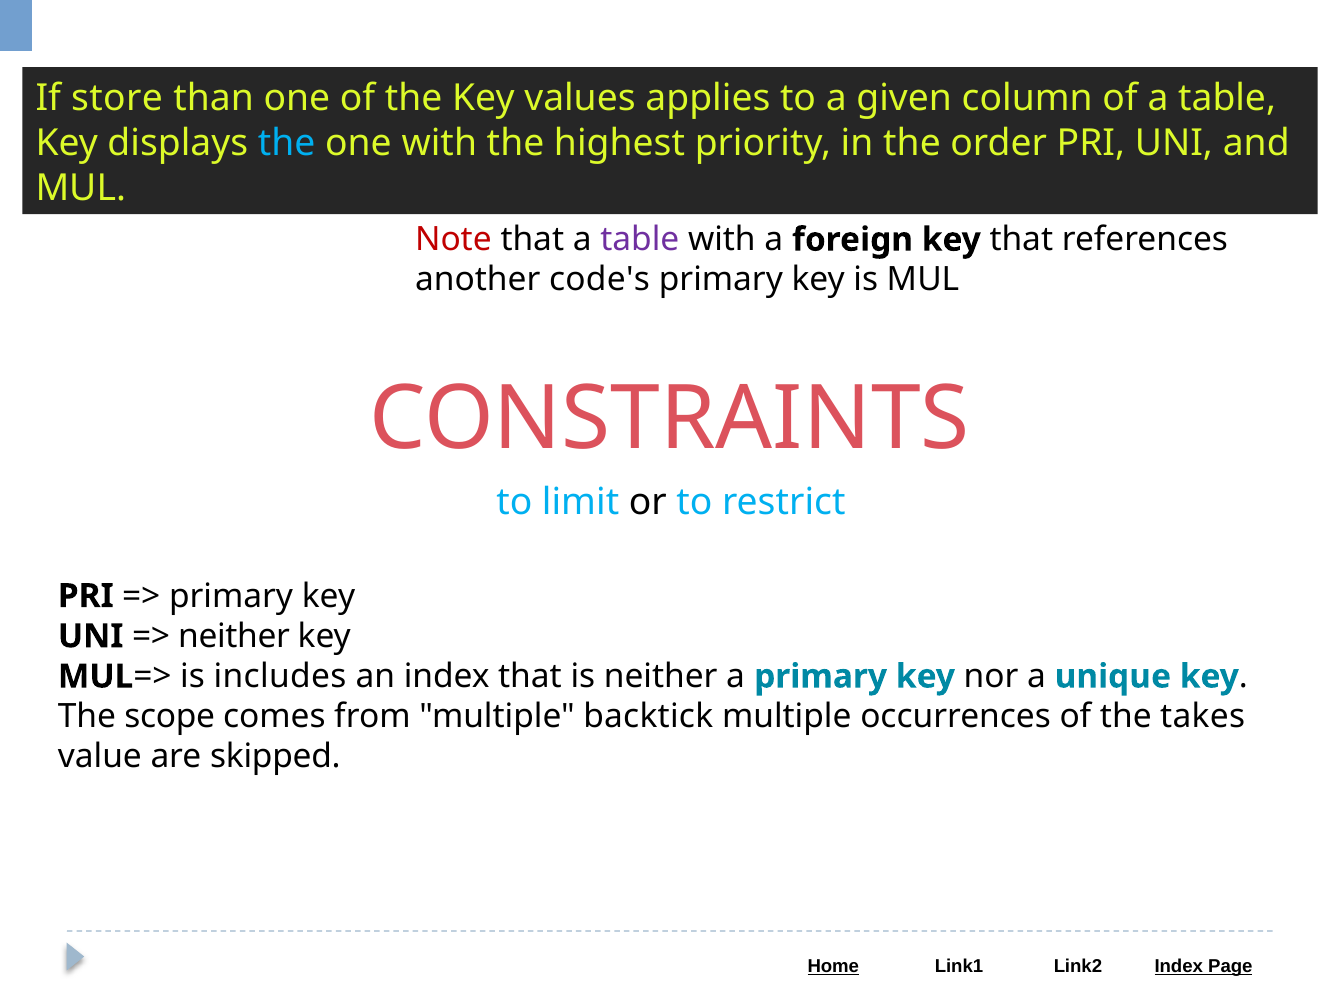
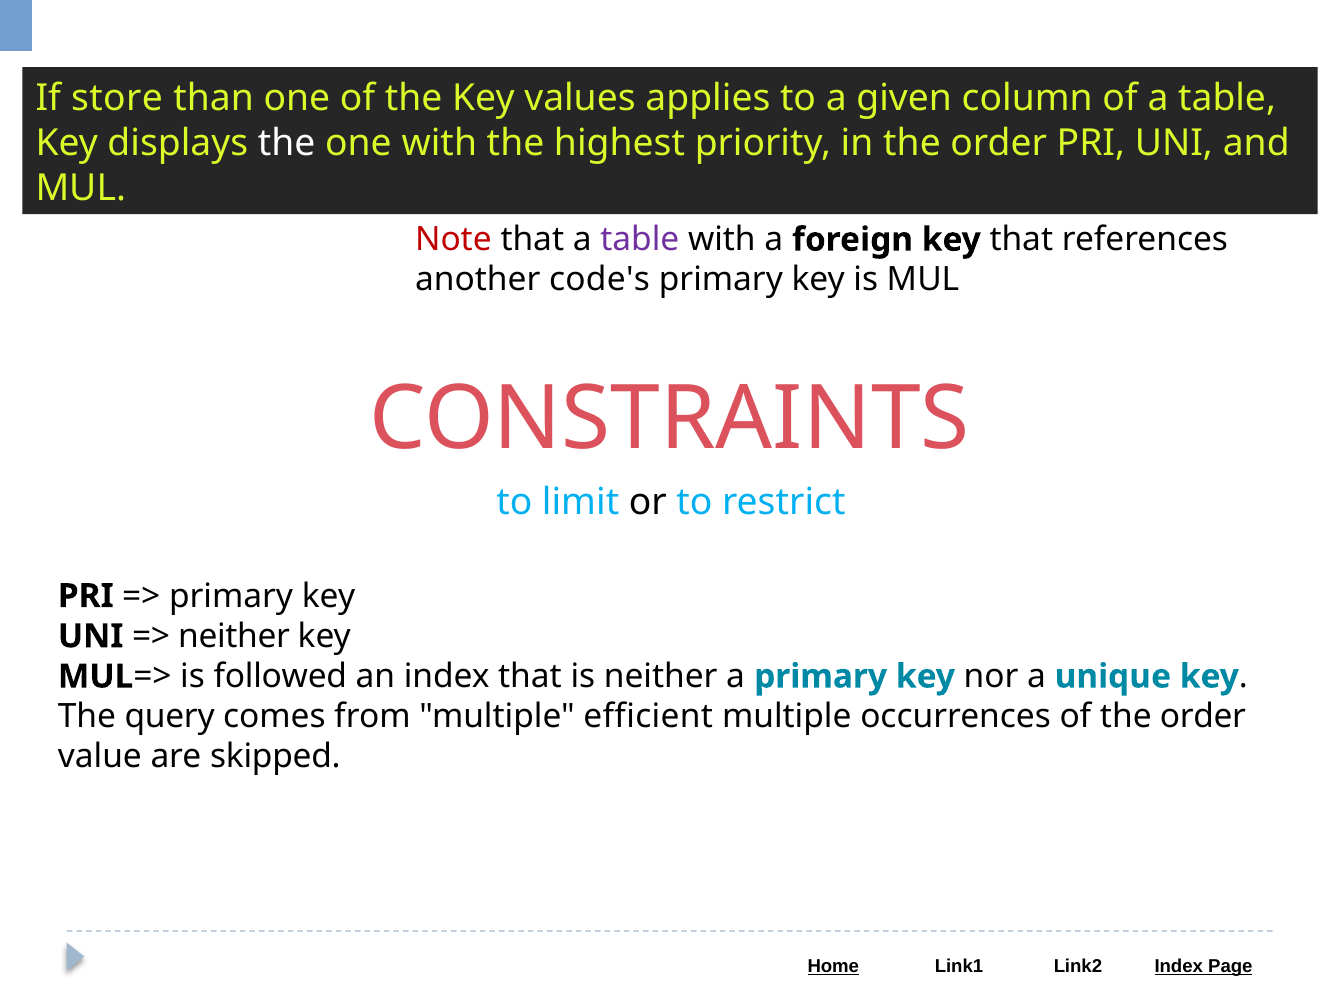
the at (287, 143) colour: light blue -> white
includes: includes -> followed
scope: scope -> query
backtick: backtick -> efficient
of the takes: takes -> order
